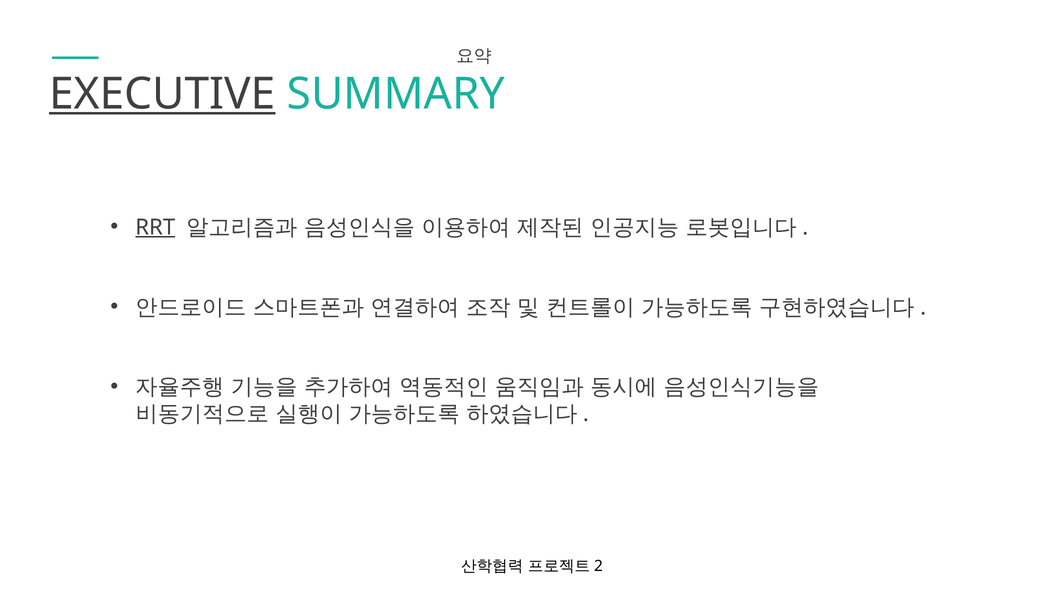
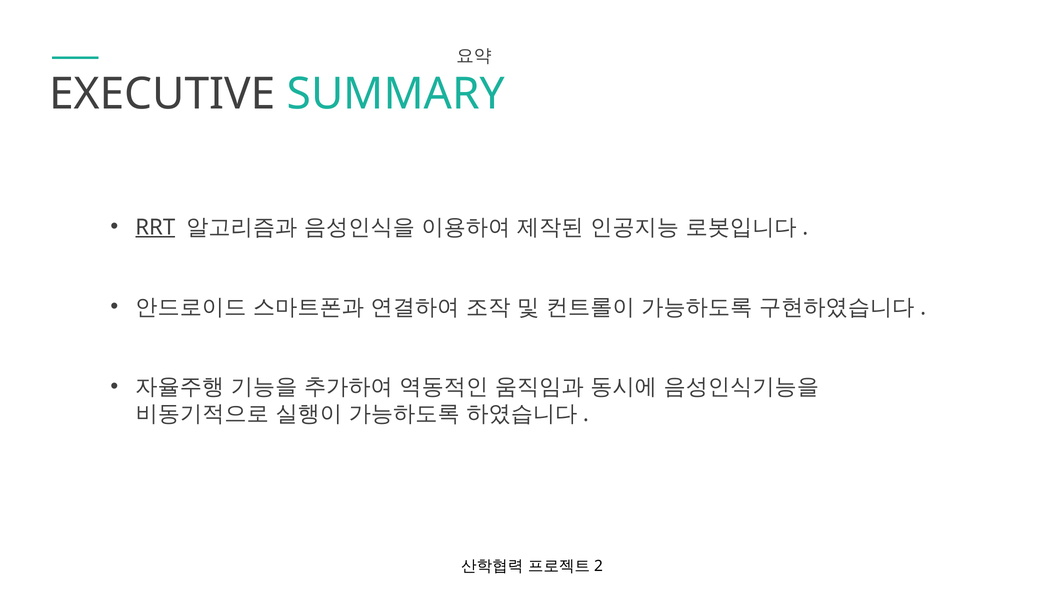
EXECUTIVE underline: present -> none
